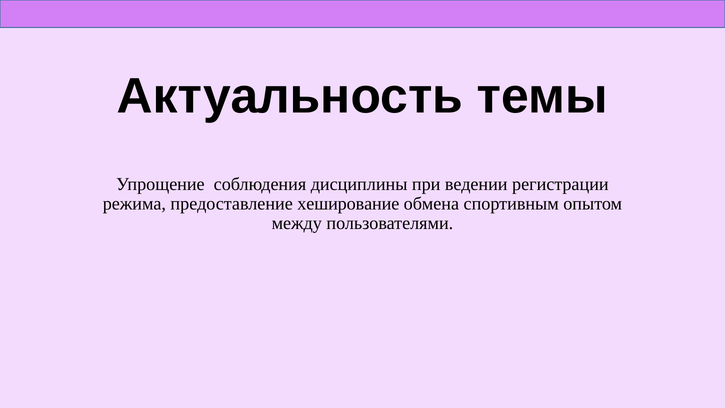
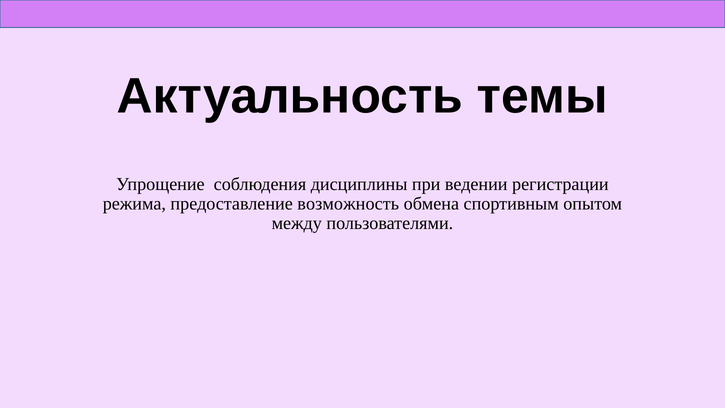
хеширование: хеширование -> возможность
